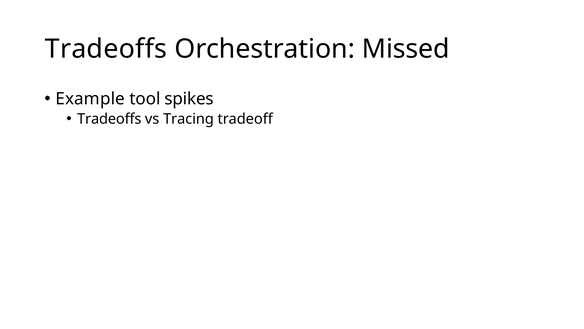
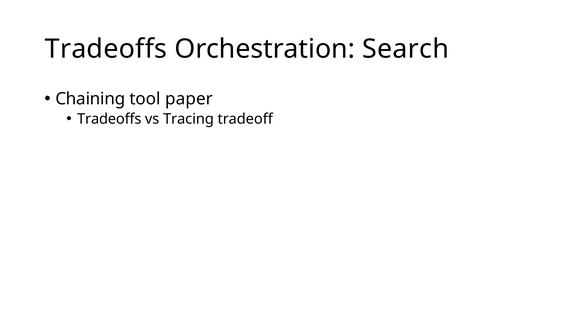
Missed: Missed -> Search
Example: Example -> Chaining
spikes: spikes -> paper
